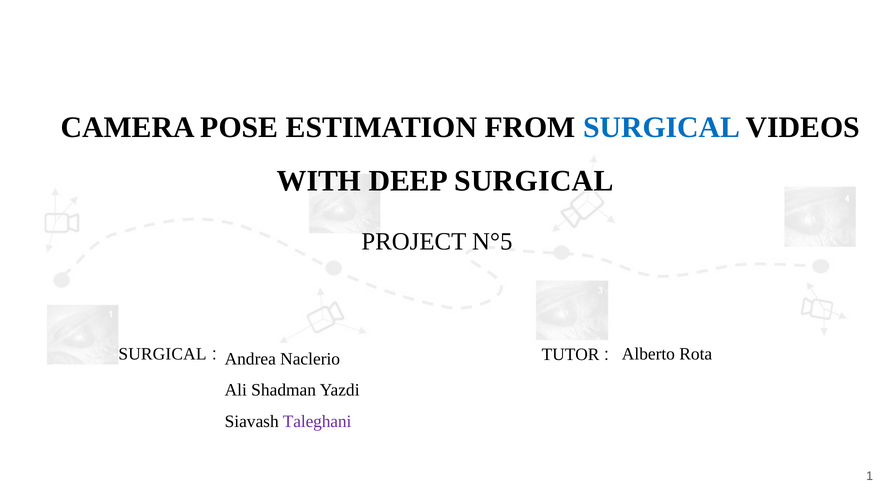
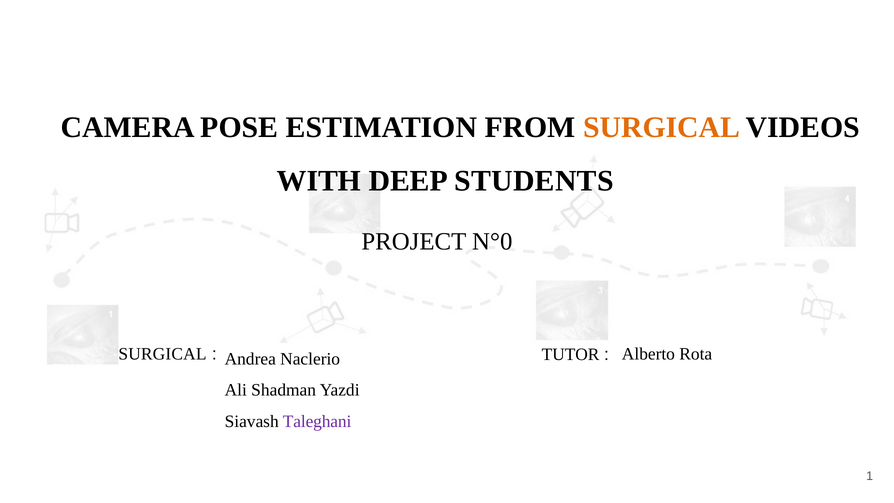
SURGICAL at (662, 127) colour: blue -> orange
DEEP SURGICAL: SURGICAL -> STUDENTS
N°5: N°5 -> N°0
